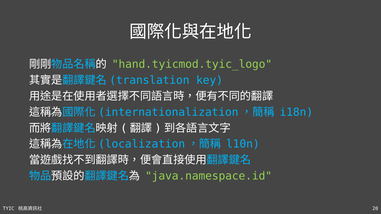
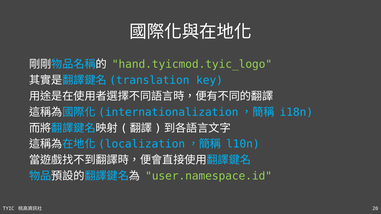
java.namespace.id: java.namespace.id -> user.namespace.id
